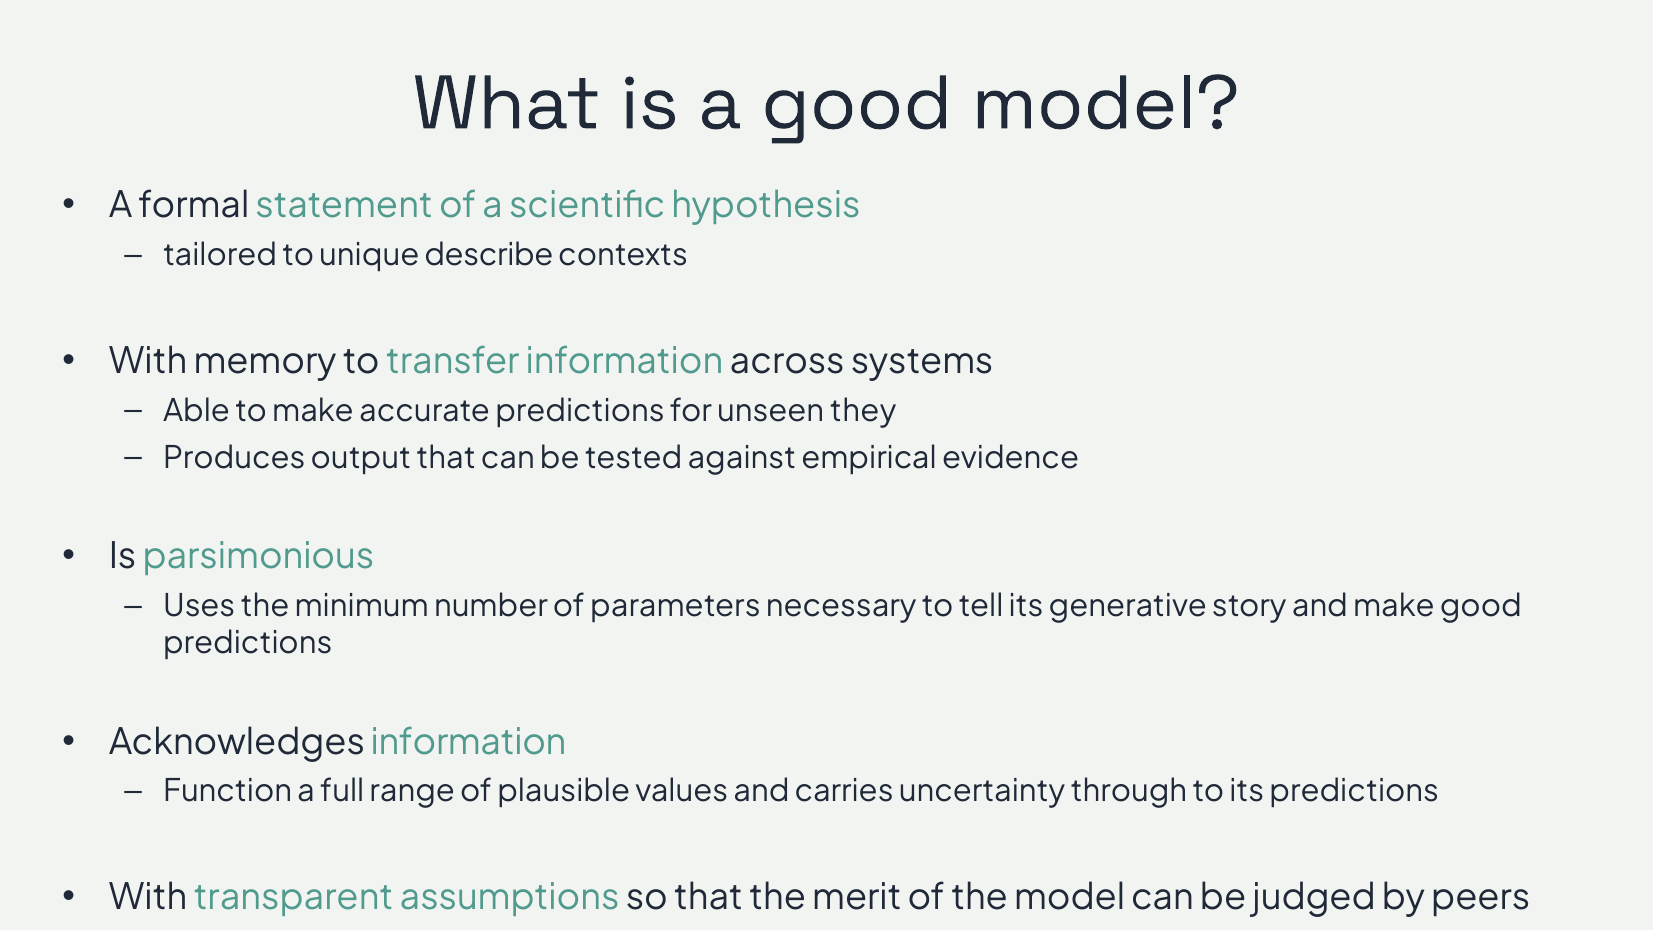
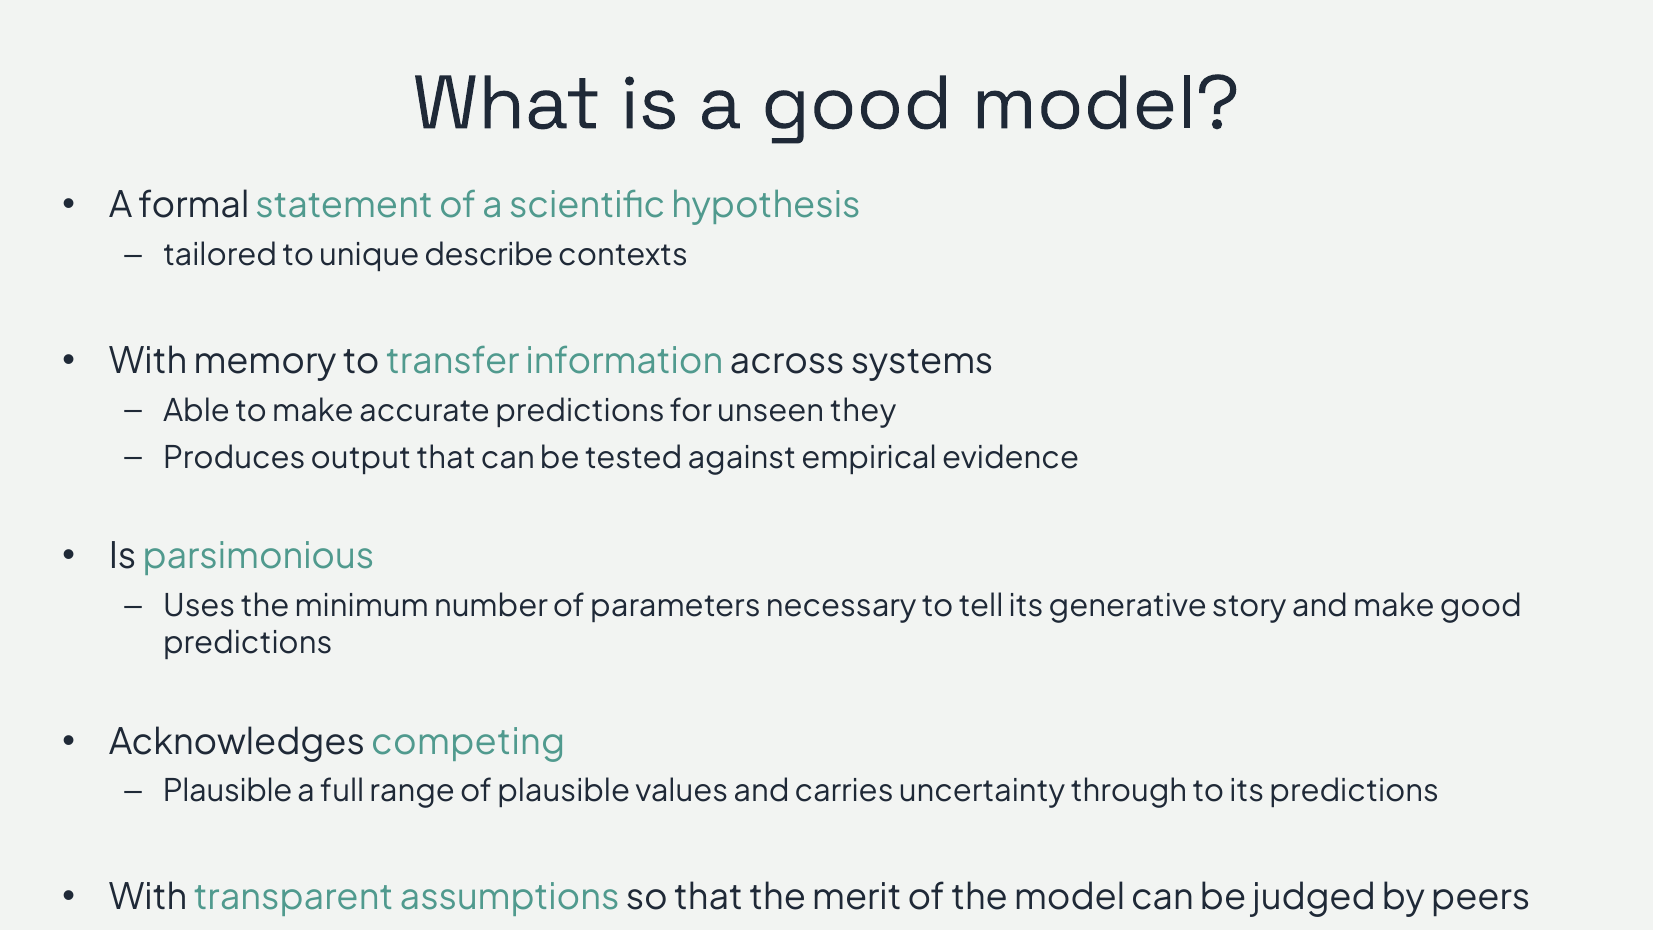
Acknowledges information: information -> competing
Function at (228, 792): Function -> Plausible
